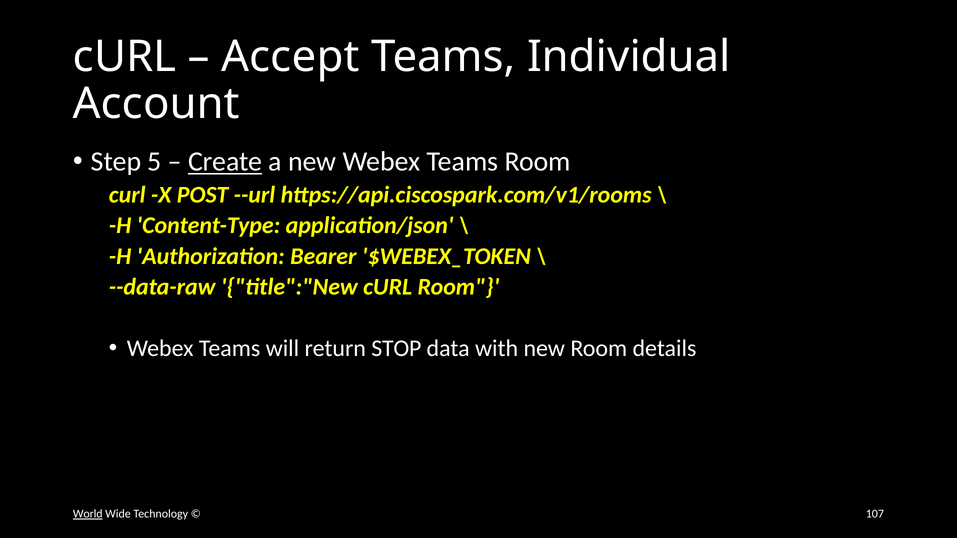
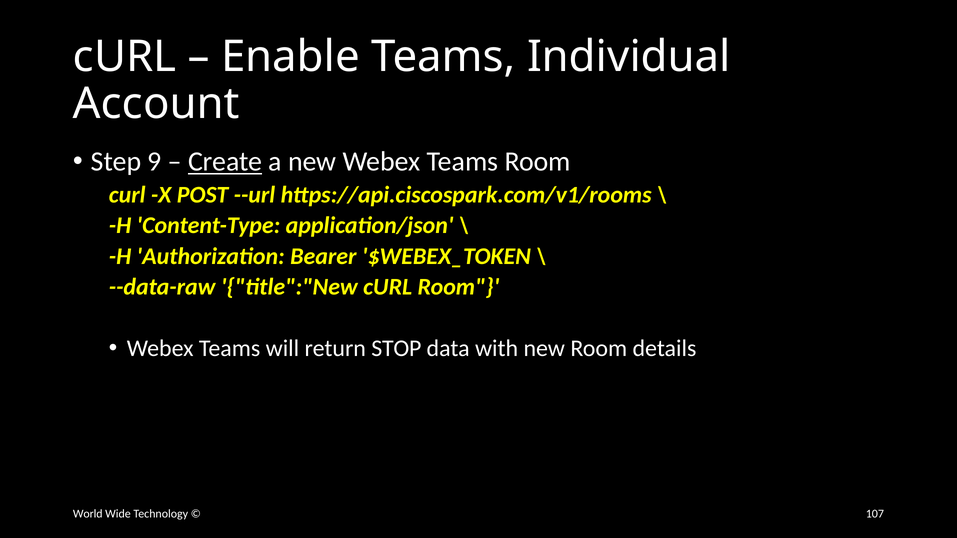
Accept: Accept -> Enable
5: 5 -> 9
World underline: present -> none
